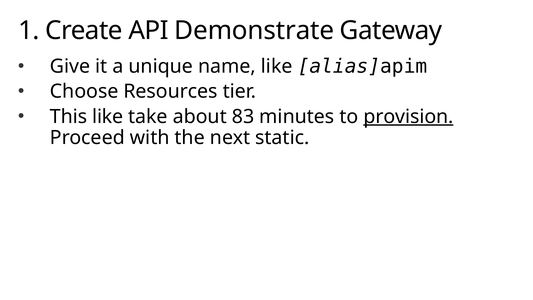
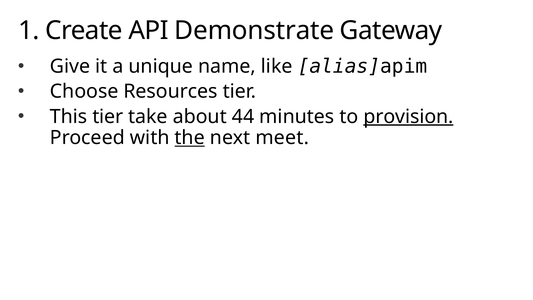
This like: like -> tier
83: 83 -> 44
the underline: none -> present
static: static -> meet
